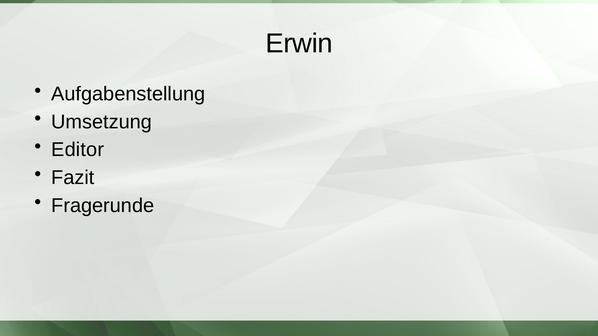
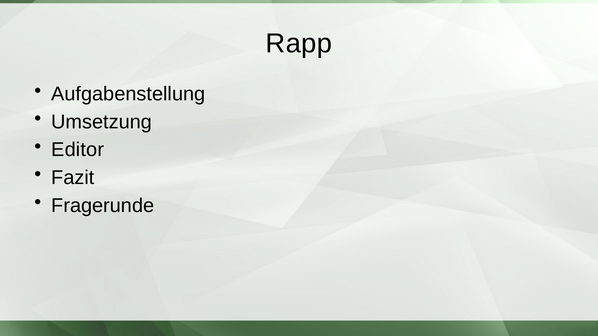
Erwin: Erwin -> Rapp
